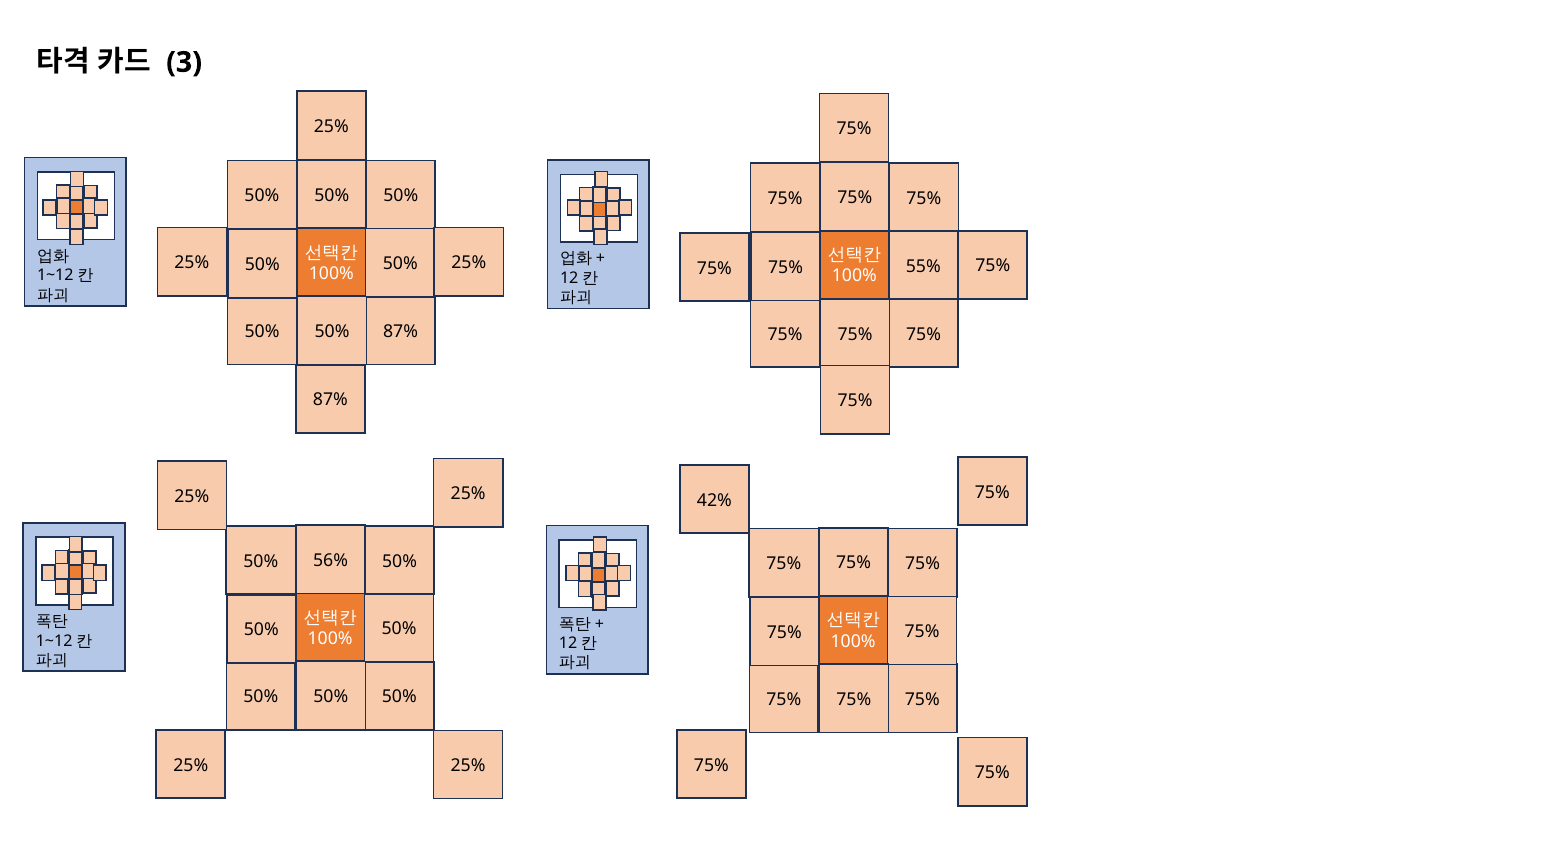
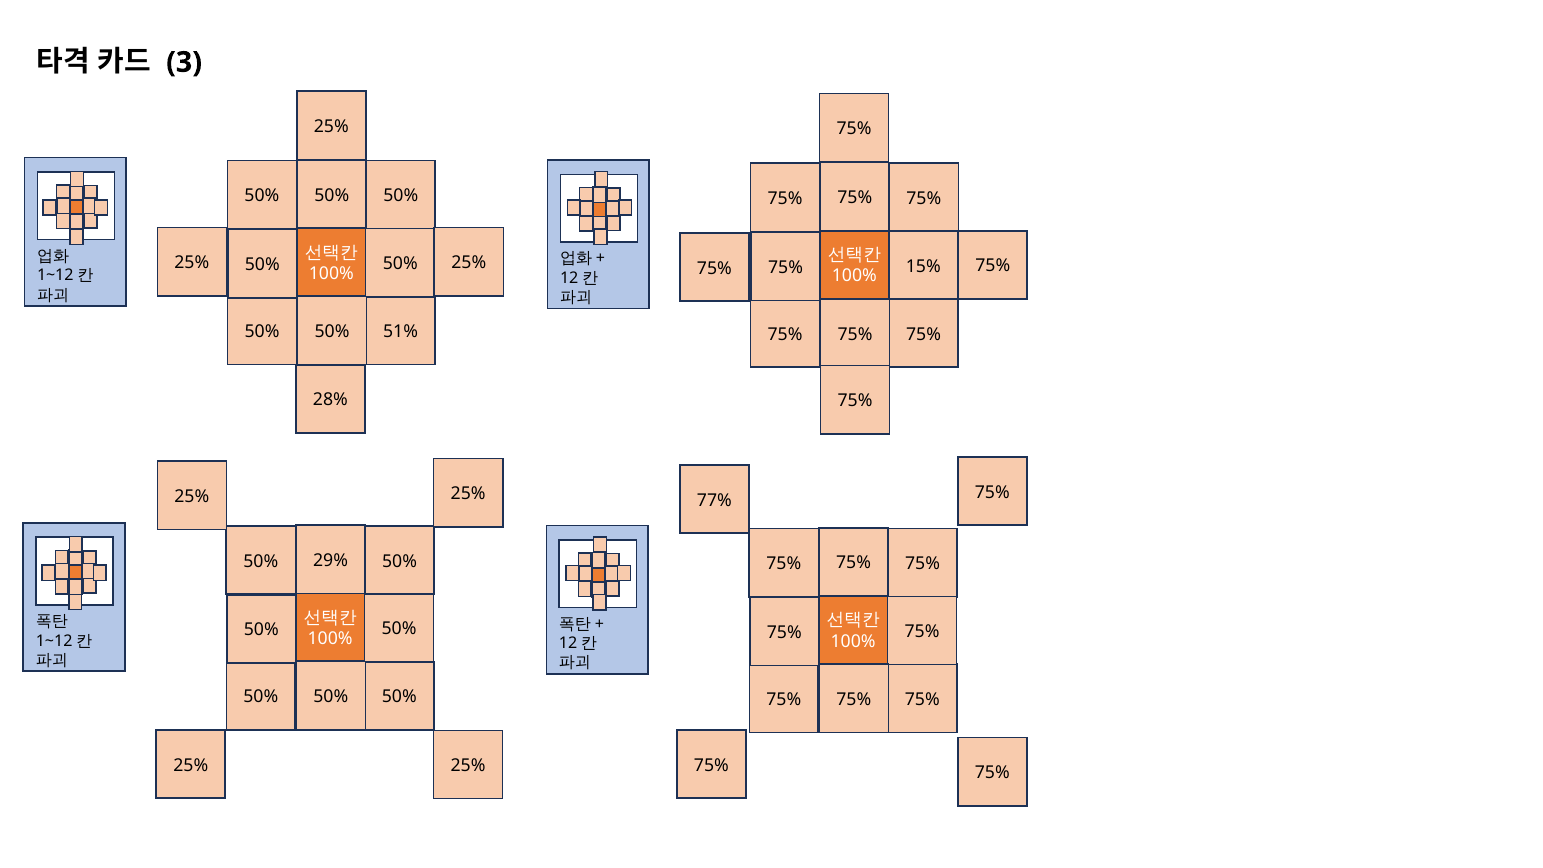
55%: 55% -> 15%
87% at (401, 332): 87% -> 51%
87% at (330, 400): 87% -> 28%
42%: 42% -> 77%
56%: 56% -> 29%
